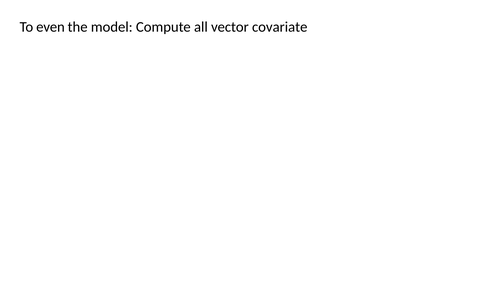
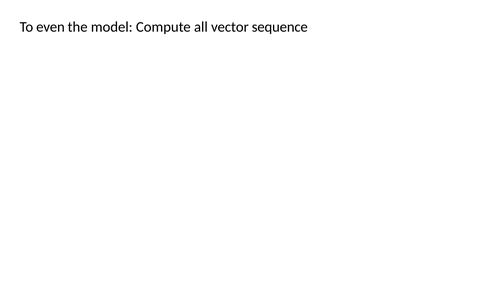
covariate: covariate -> sequence
